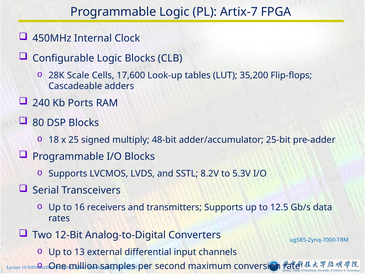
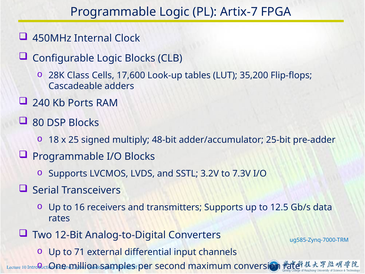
Scale: Scale -> Class
8.2V: 8.2V -> 3.2V
5.3V: 5.3V -> 7.3V
13: 13 -> 71
